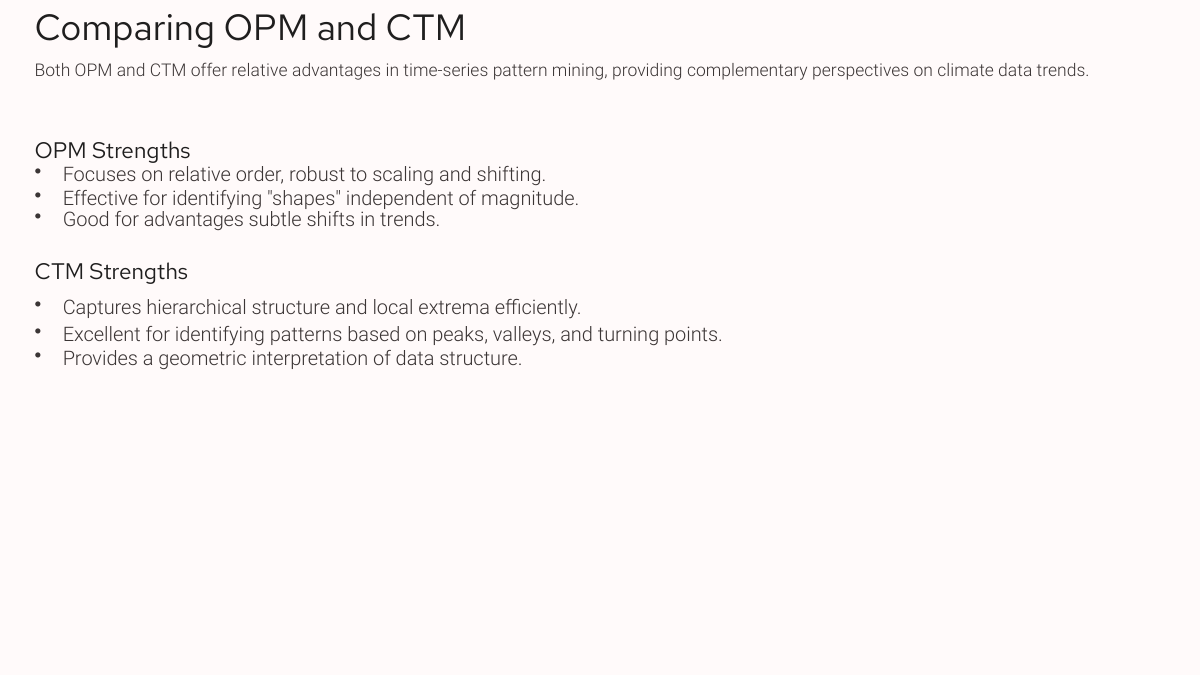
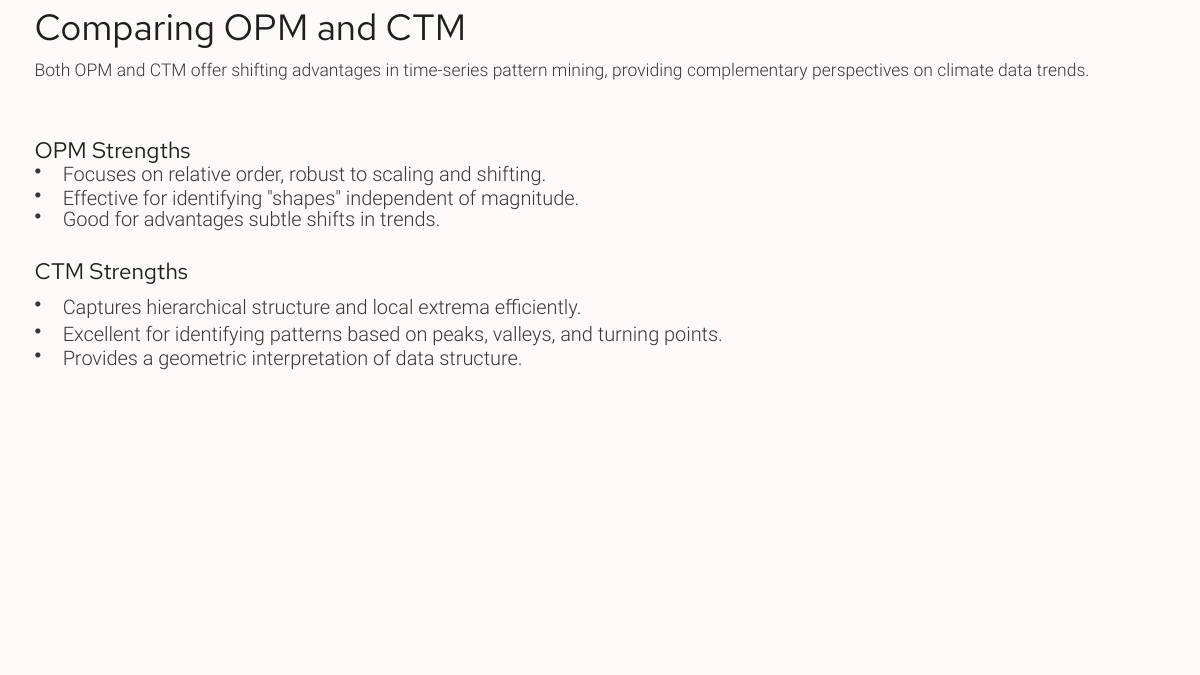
offer relative: relative -> shifting
